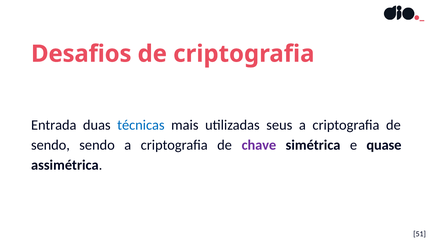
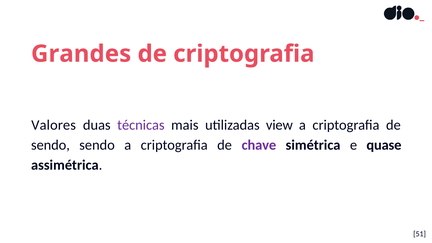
Desafios: Desafios -> Grandes
Entrada: Entrada -> Valores
técnicas colour: blue -> purple
seus: seus -> view
